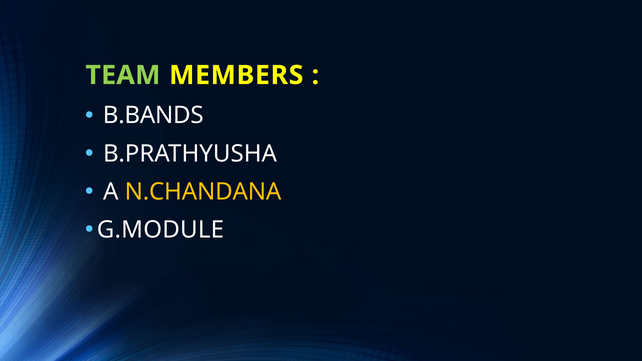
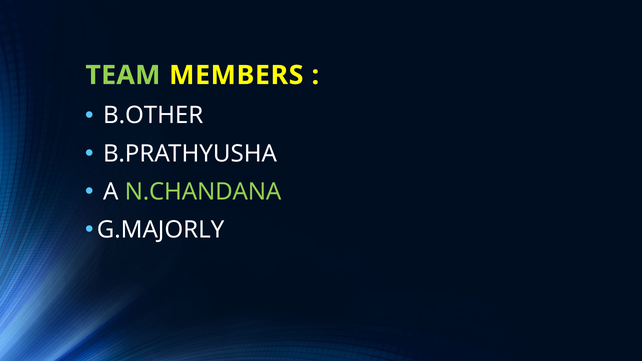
B.BANDS: B.BANDS -> B.OTHER
N.CHANDANA colour: yellow -> light green
G.MODULE: G.MODULE -> G.MAJORLY
